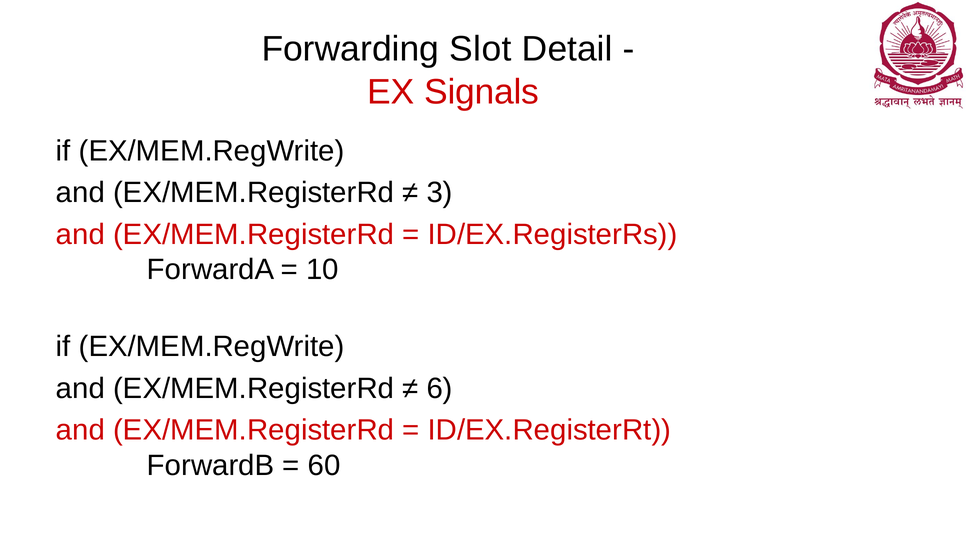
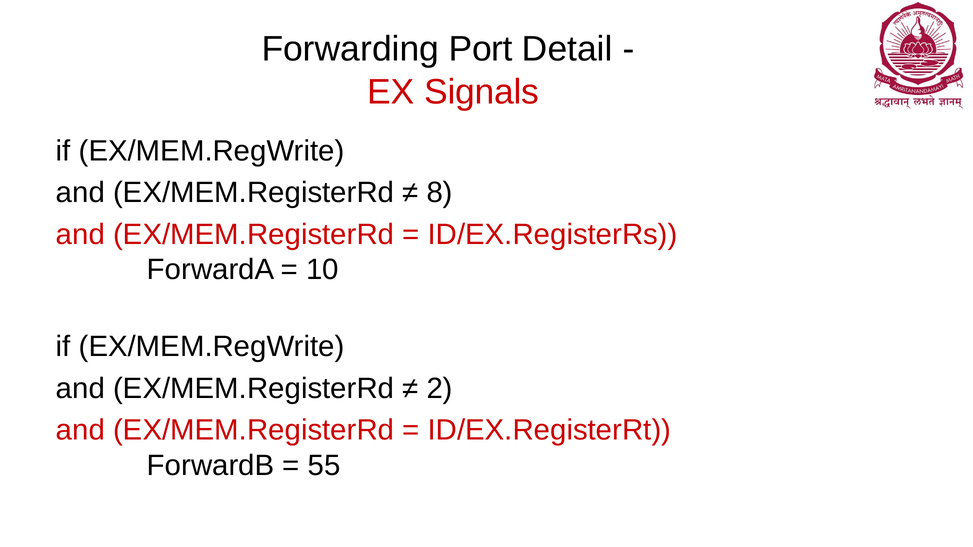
Slot: Slot -> Port
3: 3 -> 8
6: 6 -> 2
60: 60 -> 55
